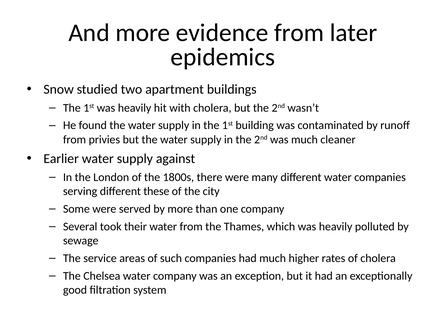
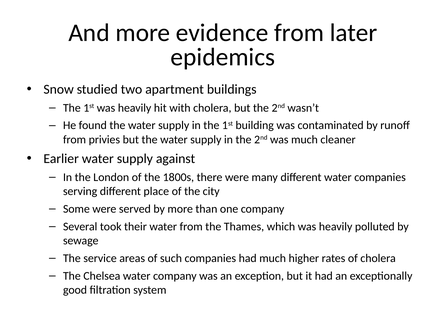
these: these -> place
